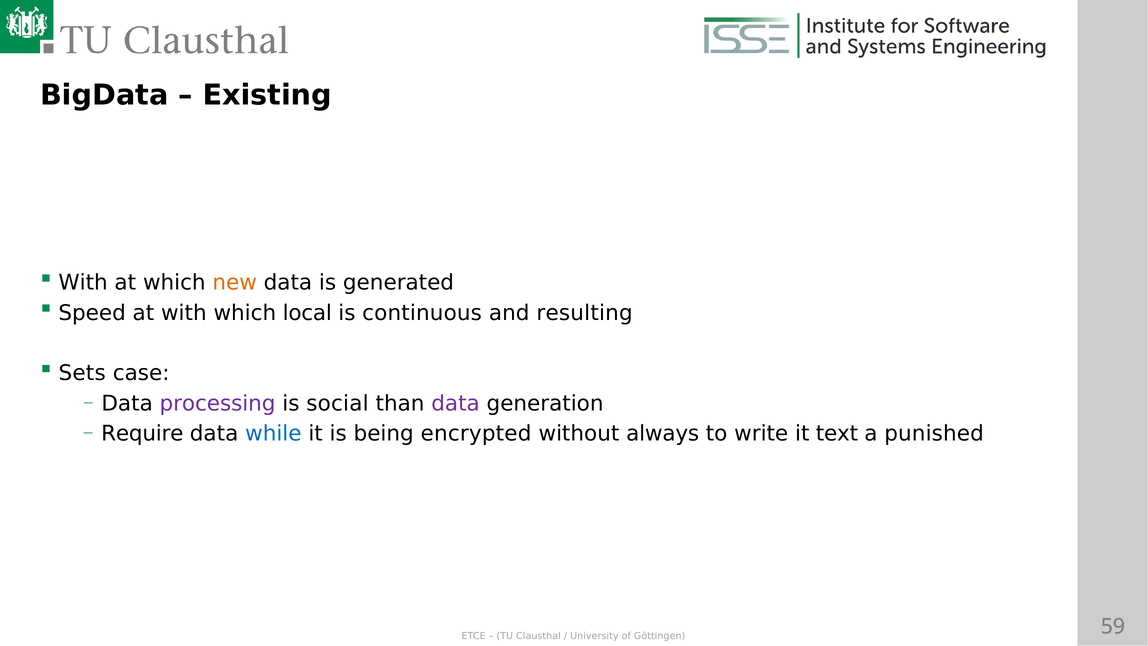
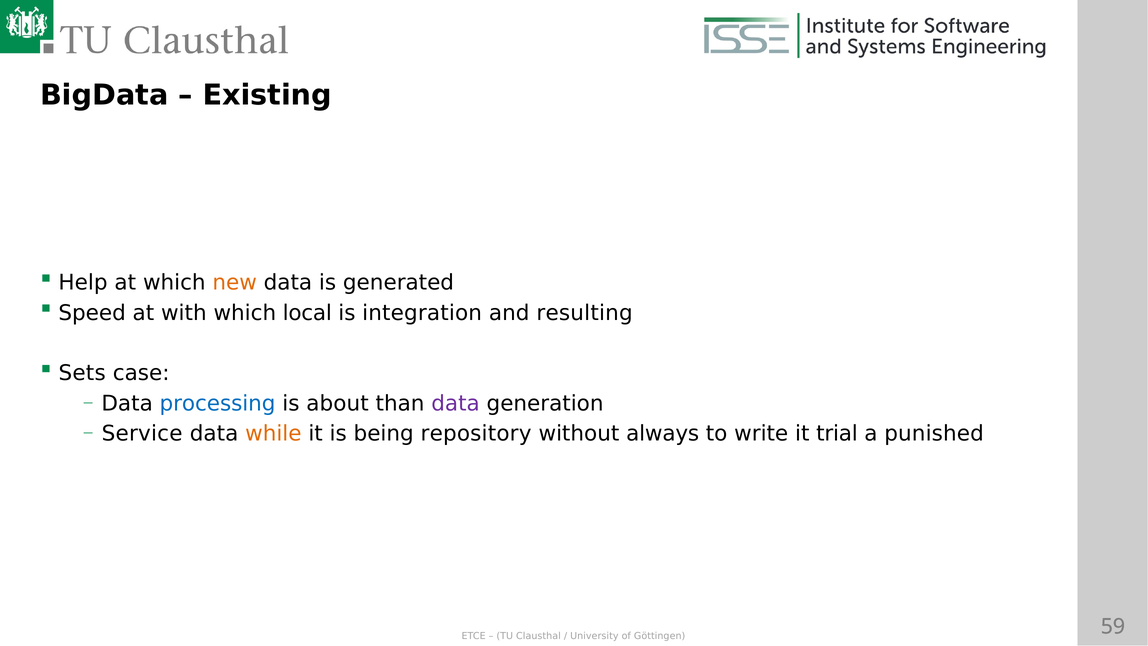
With at (83, 283): With -> Help
continuous: continuous -> integration
processing colour: purple -> blue
social: social -> about
Require: Require -> Service
while colour: blue -> orange
encrypted: encrypted -> repository
text: text -> trial
